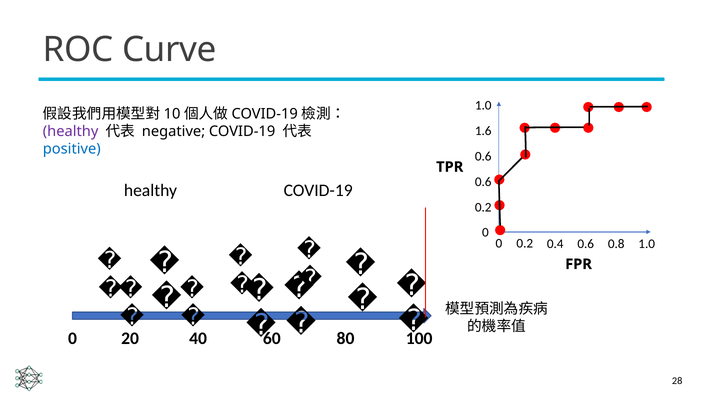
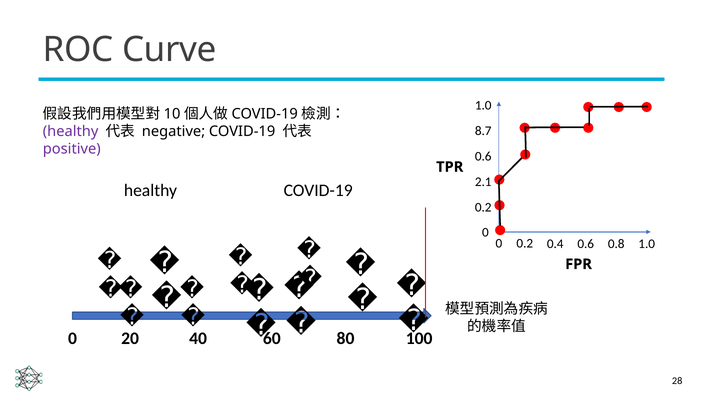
1.6: 1.6 -> 8.7
positive colour: blue -> purple
0.6 at (483, 182): 0.6 -> 2.1
